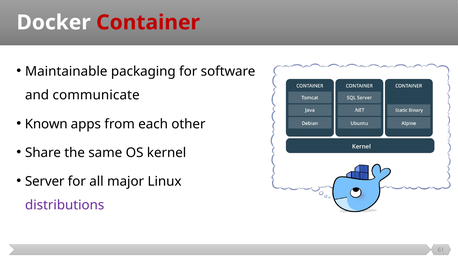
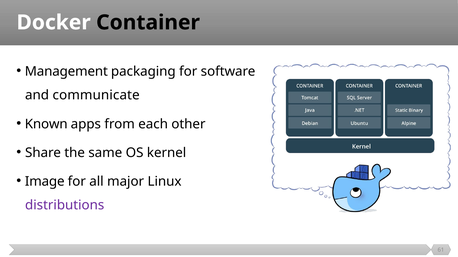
Container colour: red -> black
Maintainable: Maintainable -> Management
Server: Server -> Image
